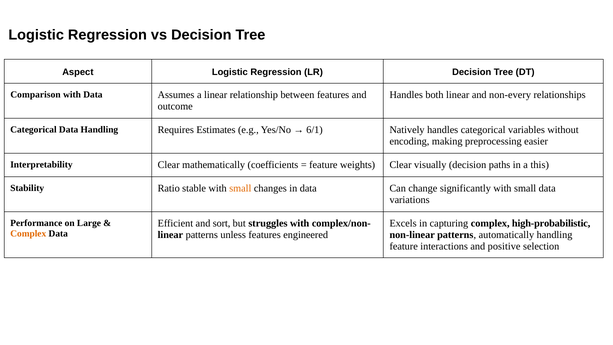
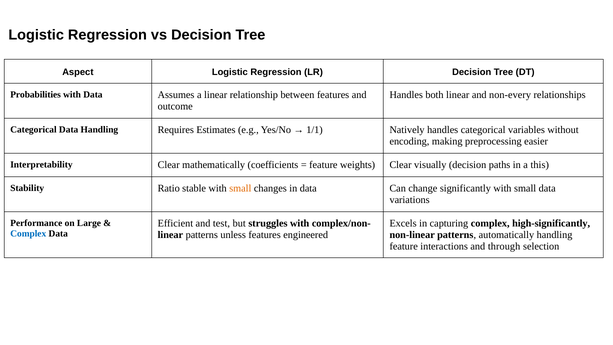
Comparison: Comparison -> Probabilities
6/1: 6/1 -> 1/1
sort: sort -> test
high-probabilistic: high-probabilistic -> high-significantly
Complex at (28, 233) colour: orange -> blue
positive: positive -> through
